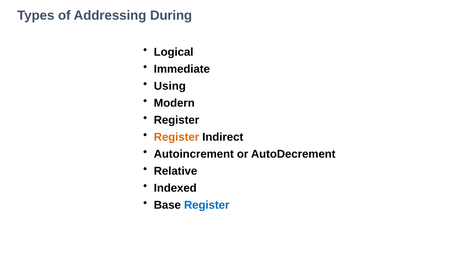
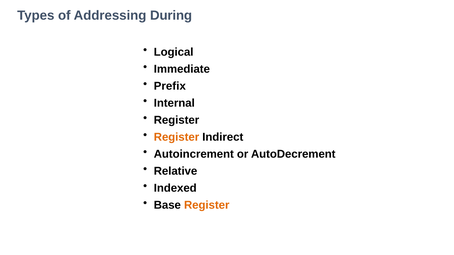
Using: Using -> Prefix
Modern: Modern -> Internal
Register at (207, 205) colour: blue -> orange
